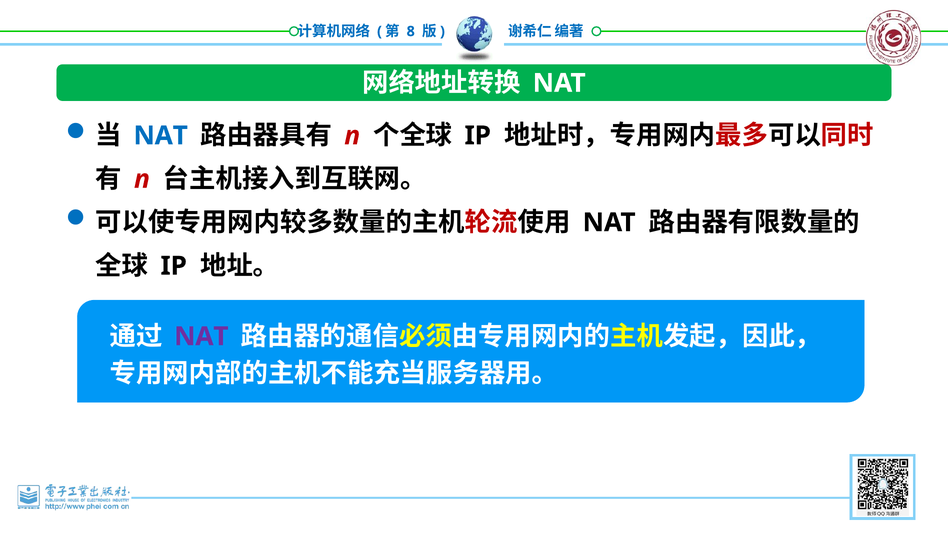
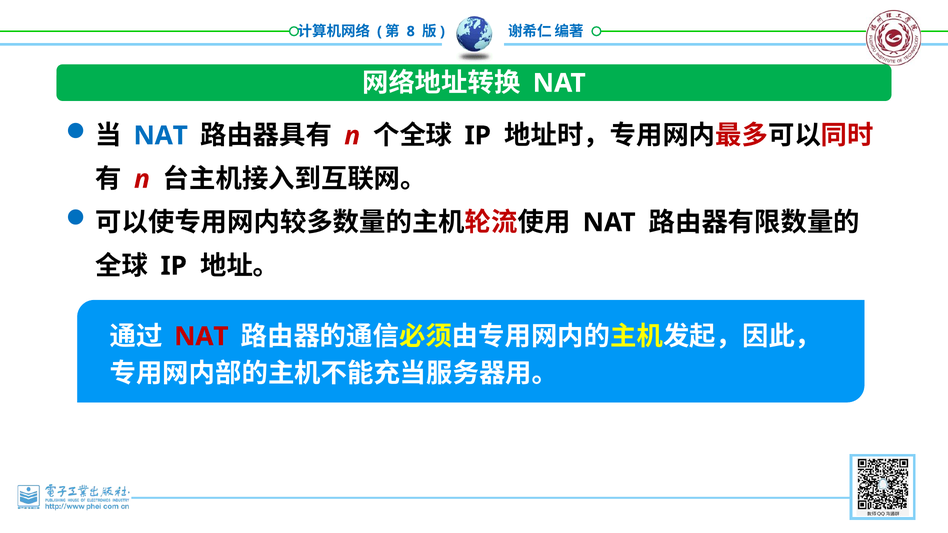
NAT at (201, 337) colour: purple -> red
